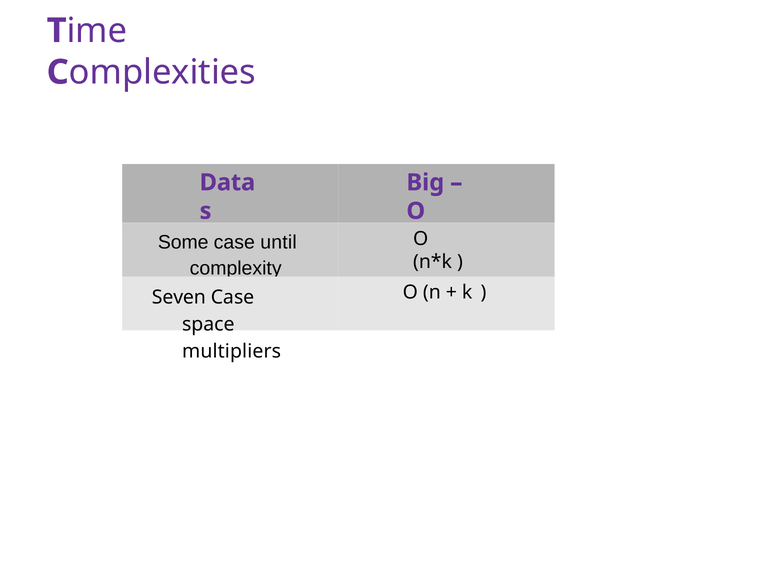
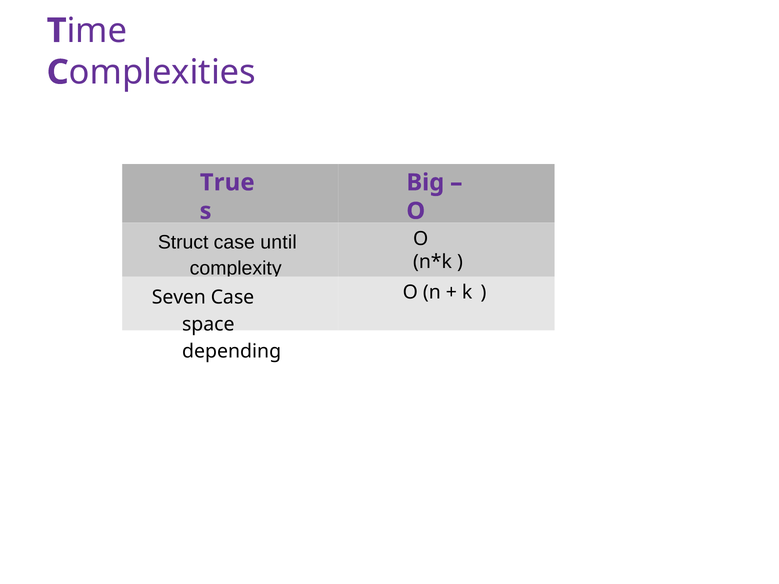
Data: Data -> True
Some: Some -> Struct
multipliers: multipliers -> depending
